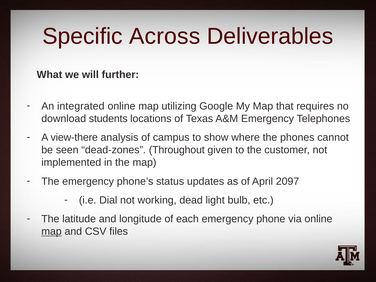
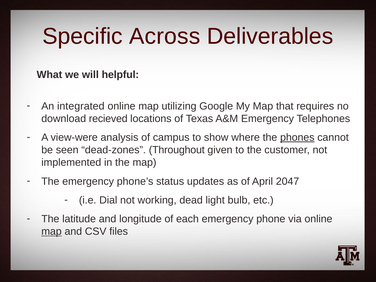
further: further -> helpful
students: students -> recieved
view-there: view-there -> view-were
phones underline: none -> present
2097: 2097 -> 2047
